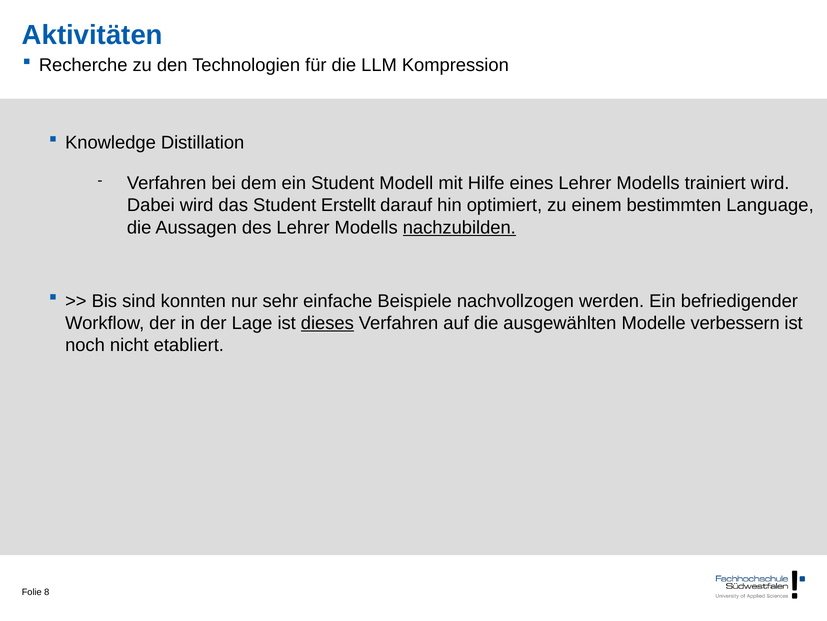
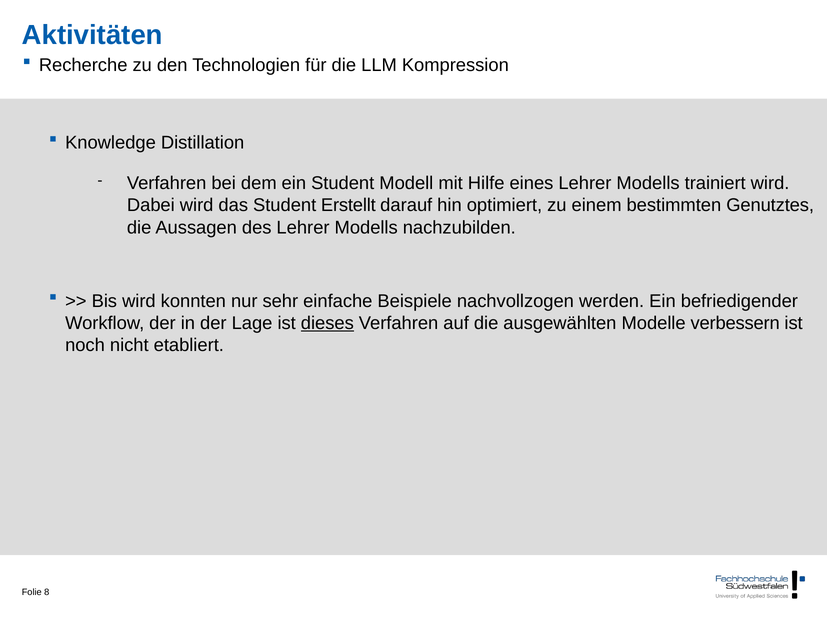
Language: Language -> Genutztes
nachzubilden underline: present -> none
Bis sind: sind -> wird
